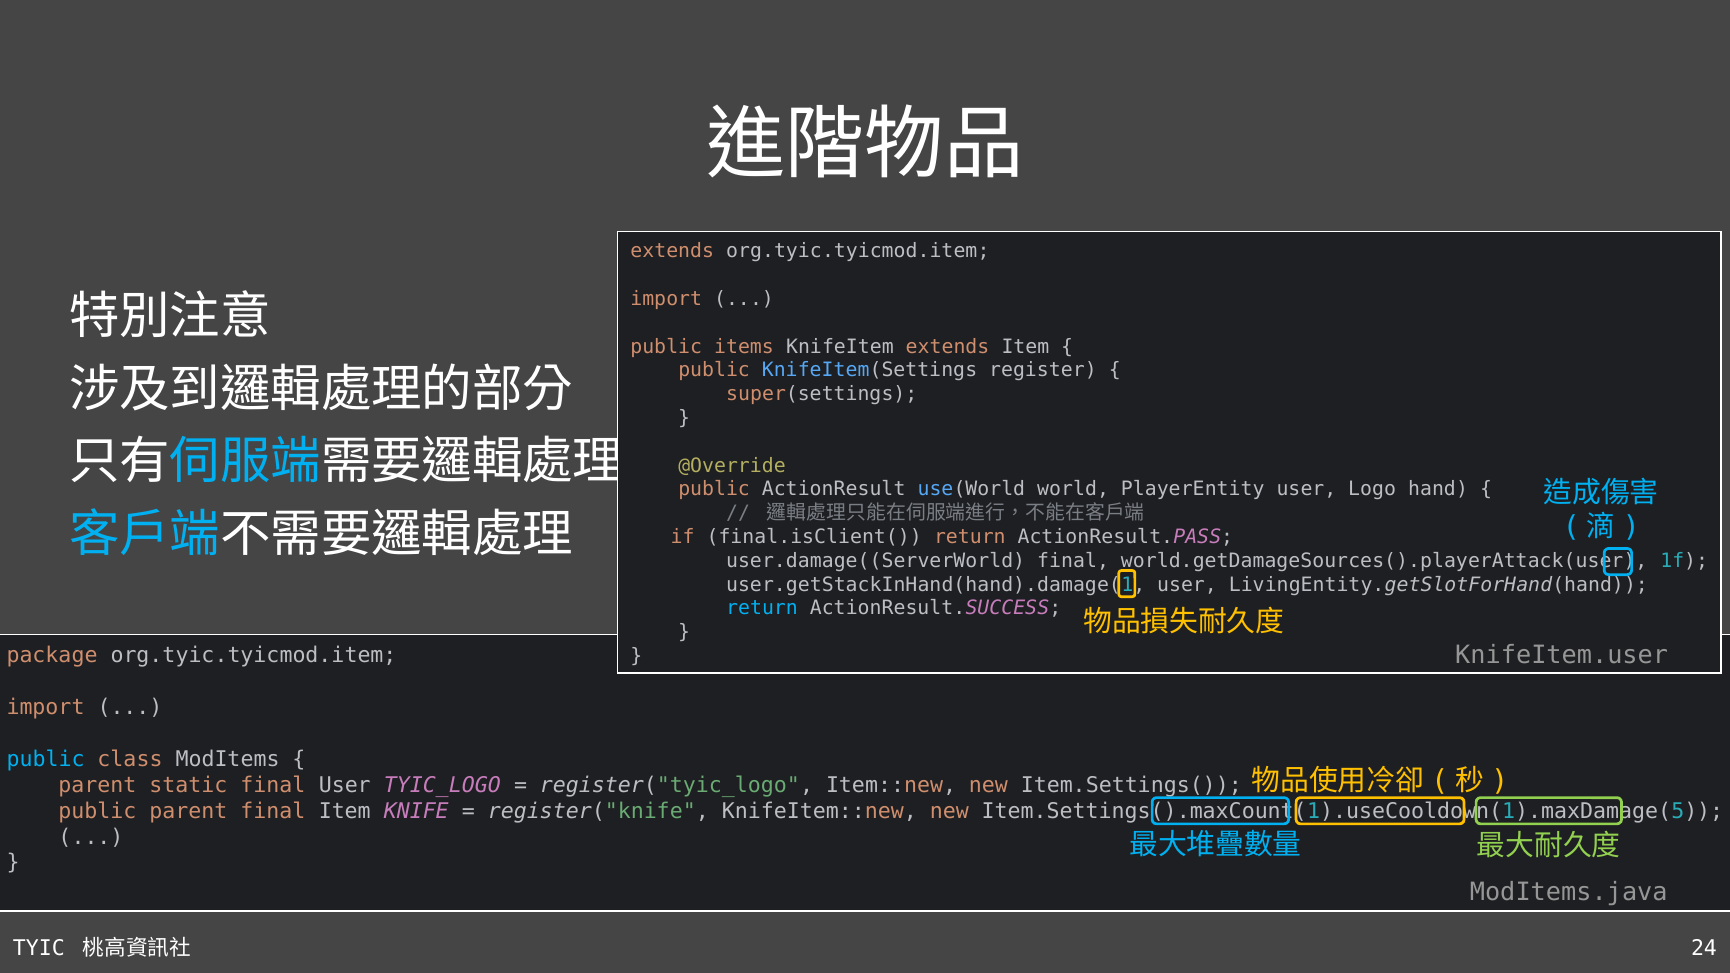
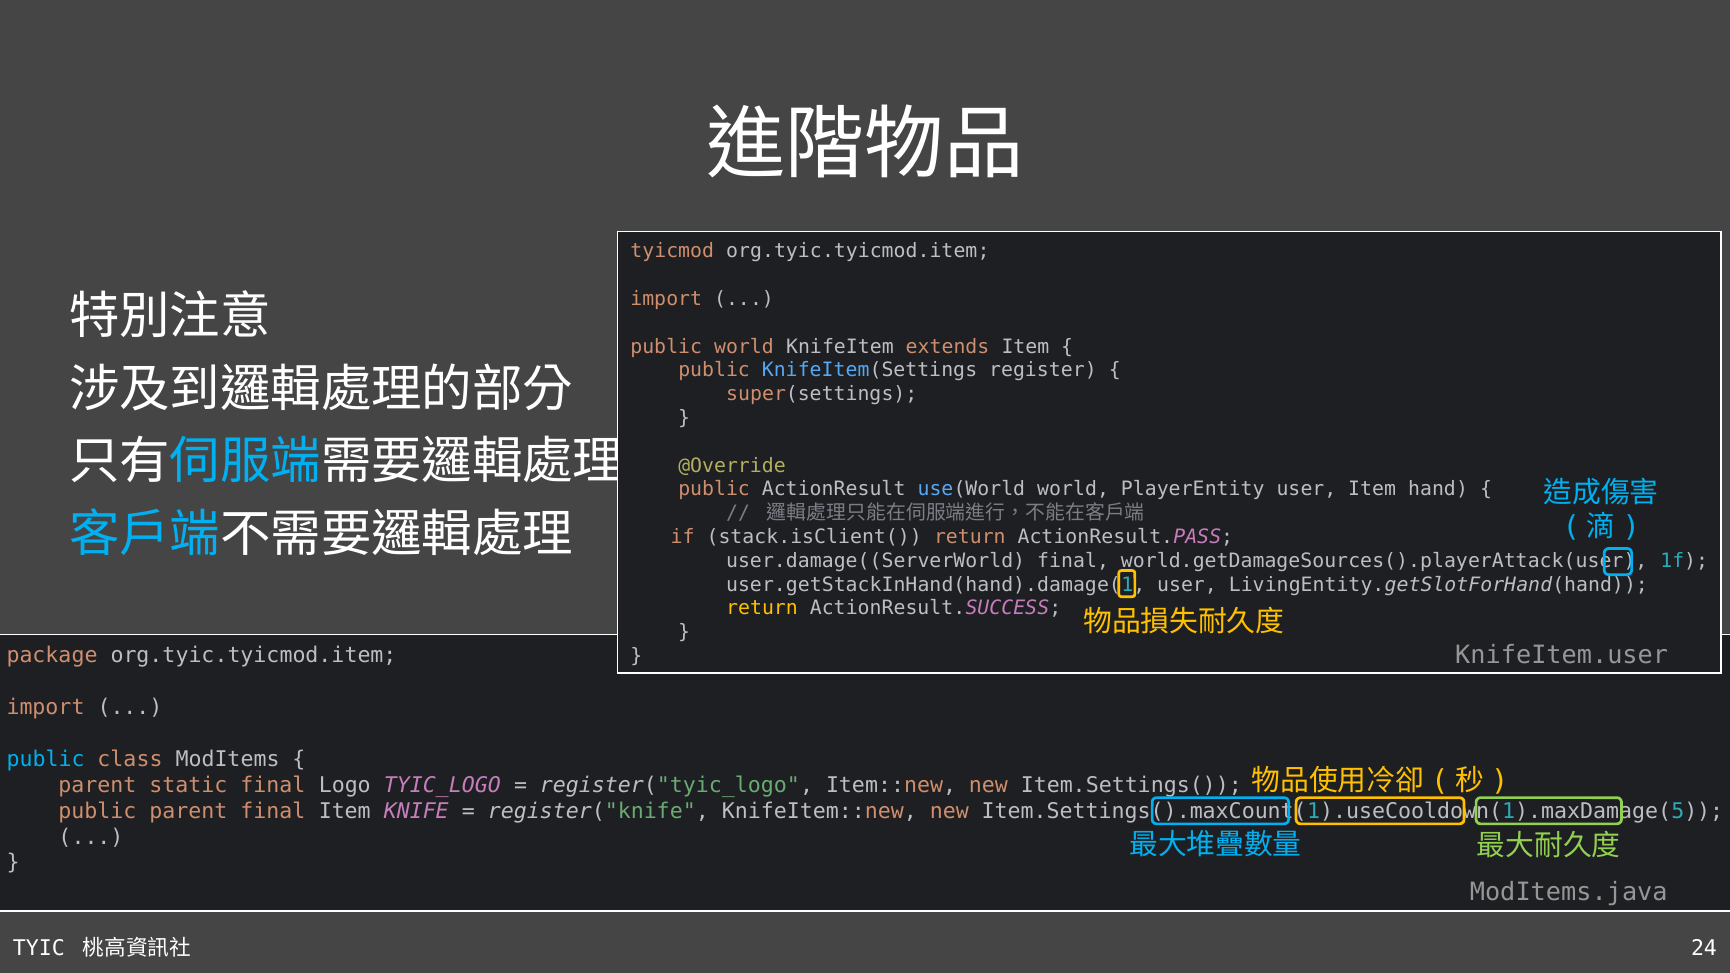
extends at (672, 251): extends -> tyicmod
public items: items -> world
user Logo: Logo -> Item
final.isClient(: final.isClient( -> stack.isClient(
return at (762, 608) colour: light blue -> yellow
final User: User -> Logo
